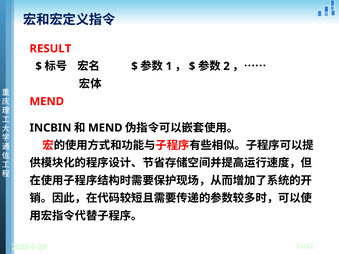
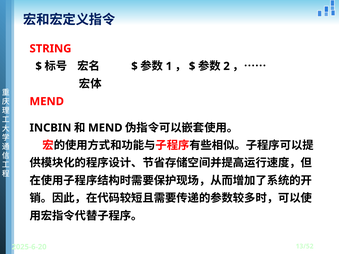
RESULT: RESULT -> STRING
